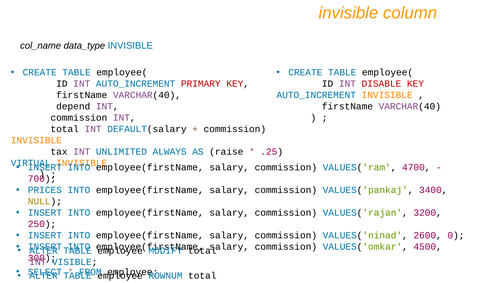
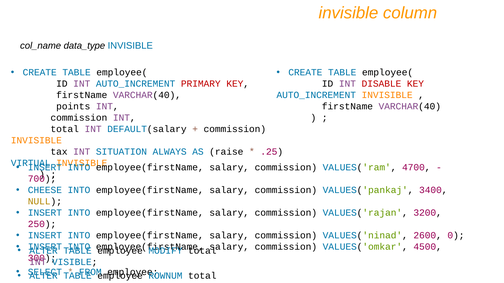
depend: depend -> points
UNLIMITED: UNLIMITED -> SITUATION
PRICES: PRICES -> CHEESE
